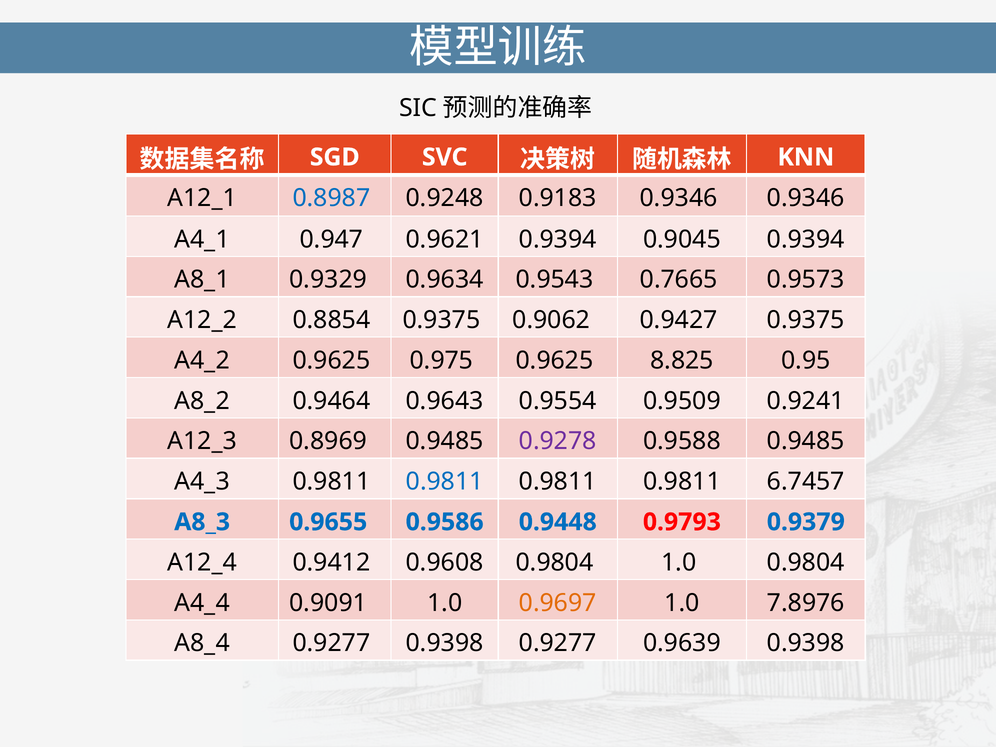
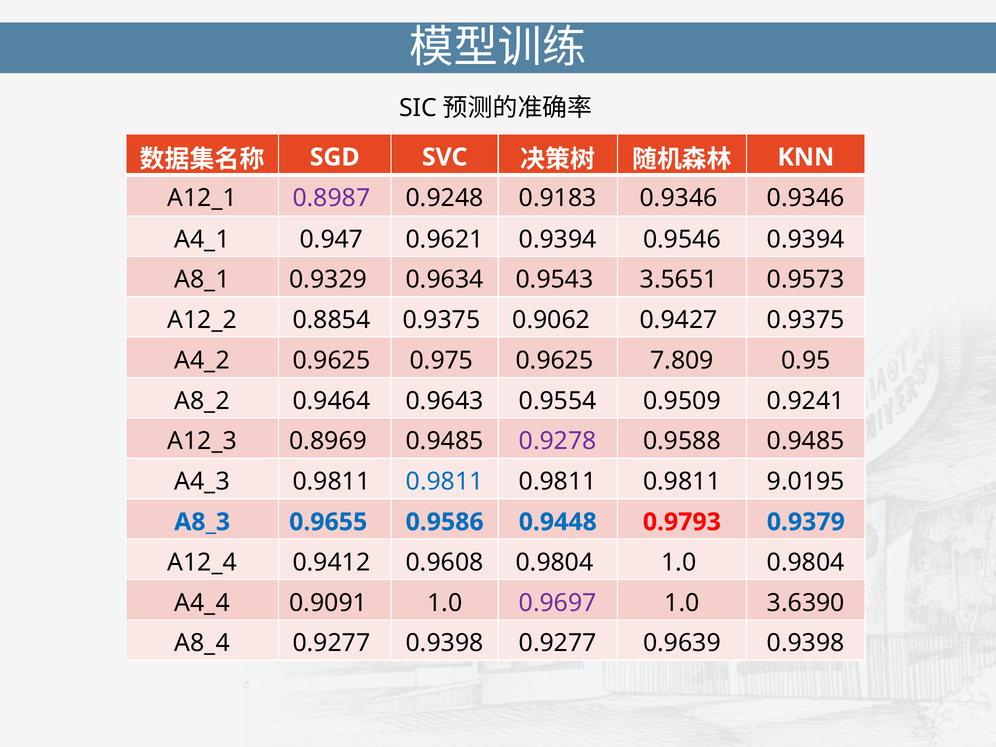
0.8987 colour: blue -> purple
0.9045: 0.9045 -> 0.9546
0.7665: 0.7665 -> 3.5651
8.825: 8.825 -> 7.809
6.7457: 6.7457 -> 9.0195
0.9697 colour: orange -> purple
7.8976: 7.8976 -> 3.6390
